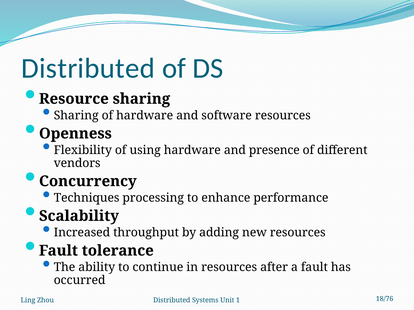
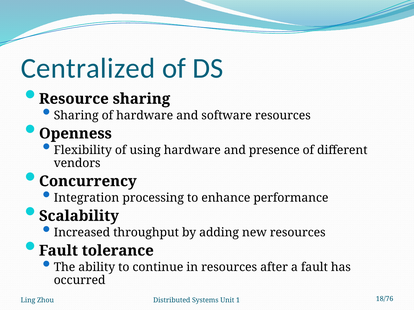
Distributed at (88, 68): Distributed -> Centralized
Techniques: Techniques -> Integration
